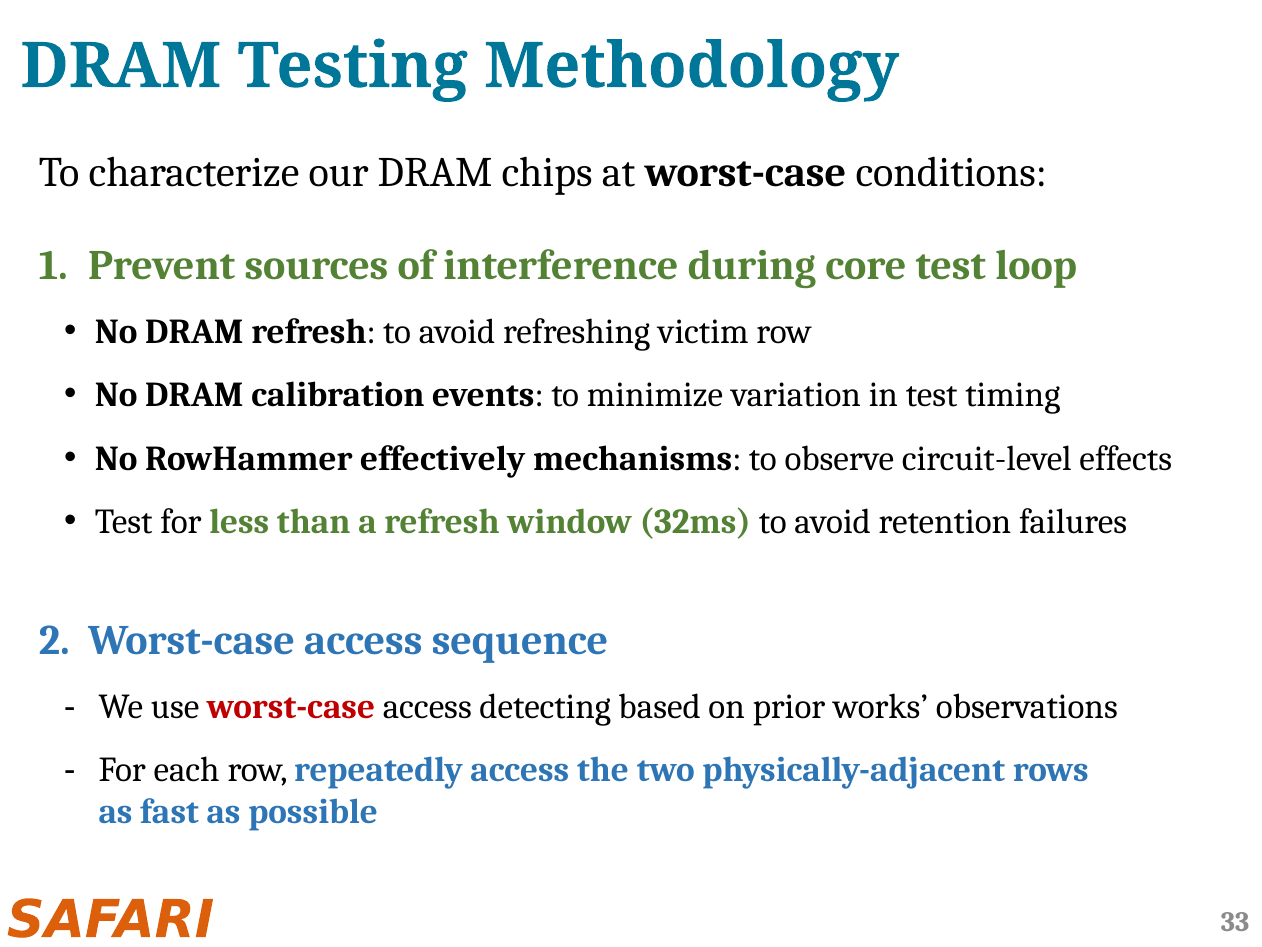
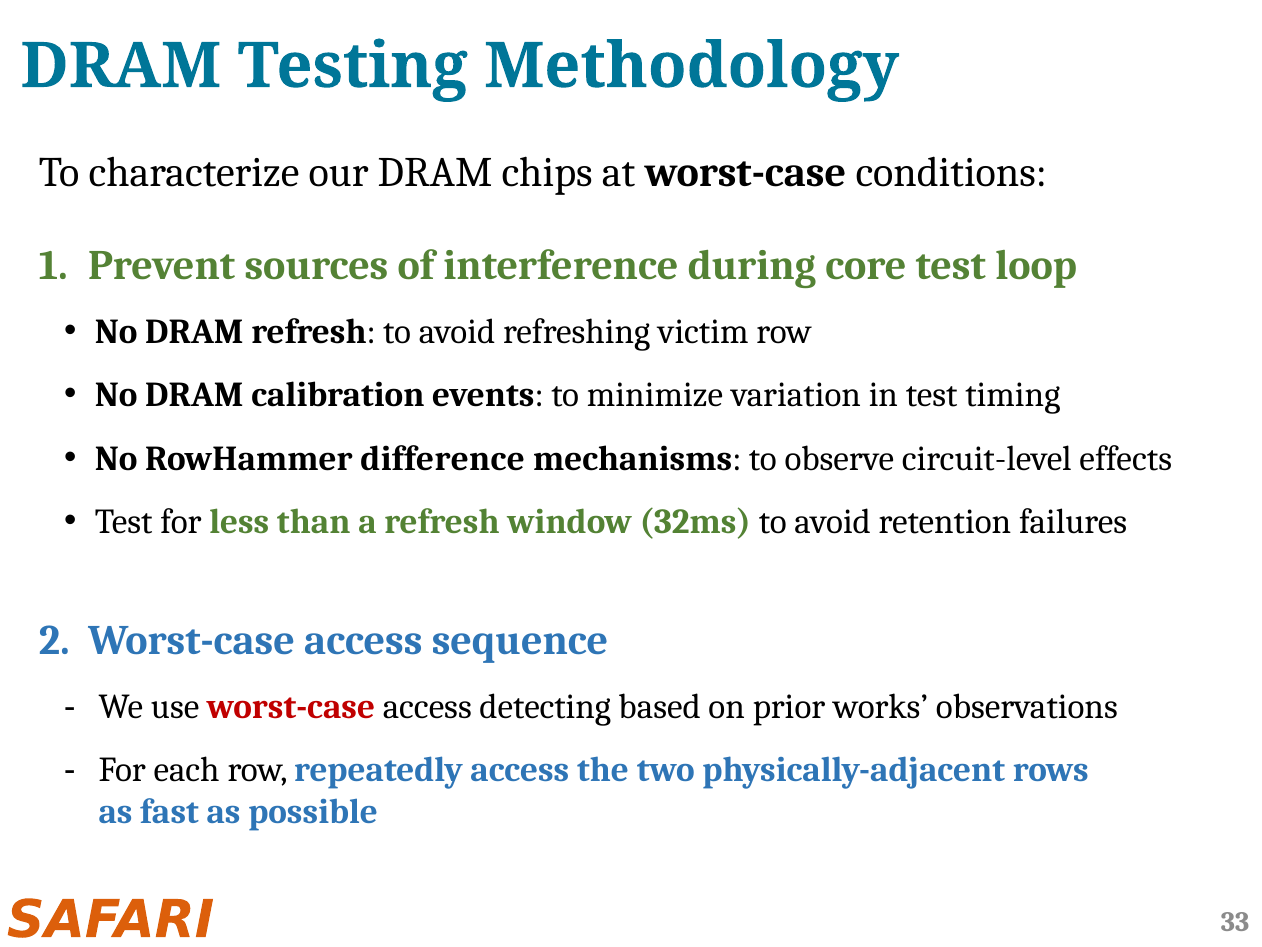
effectively: effectively -> difference
